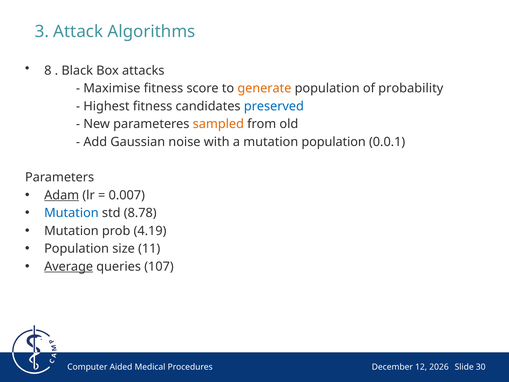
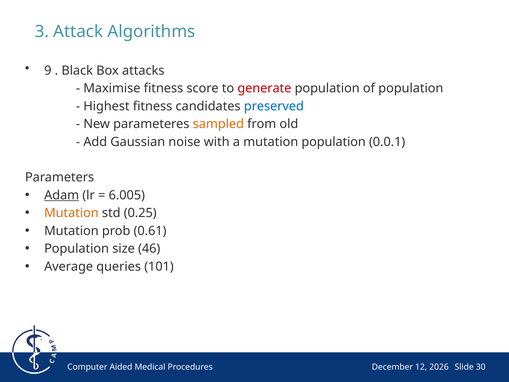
8: 8 -> 9
generate colour: orange -> red
of probability: probability -> population
0.007: 0.007 -> 6.005
Mutation at (71, 213) colour: blue -> orange
8.78: 8.78 -> 0.25
4.19: 4.19 -> 0.61
11: 11 -> 46
Average underline: present -> none
107: 107 -> 101
